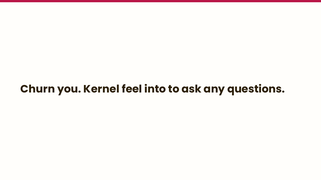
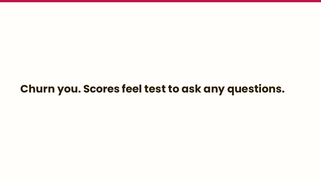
Kernel: Kernel -> Scores
into: into -> test
